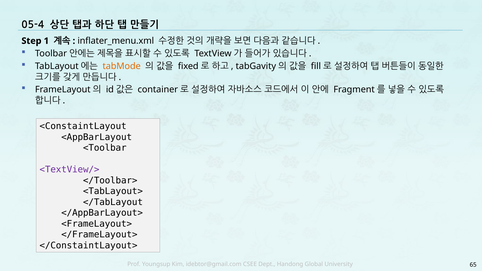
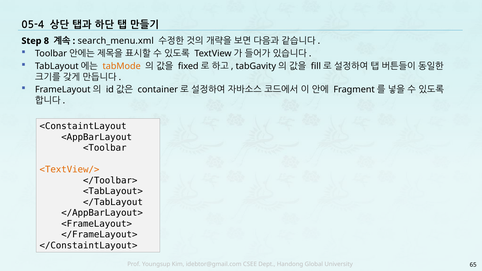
1: 1 -> 8
inflater_menu.xml: inflater_menu.xml -> search_menu.xml
<TextView/> colour: purple -> orange
